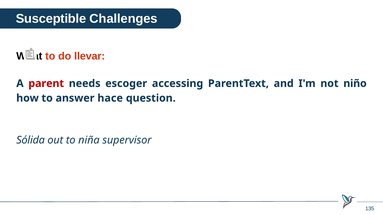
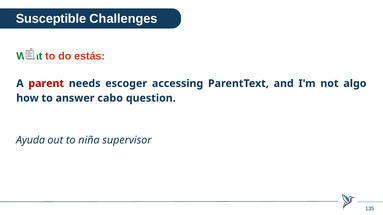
What colour: black -> green
llevar: llevar -> estás
niño: niño -> algo
hace: hace -> cabo
Sólida: Sólida -> Ayuda
